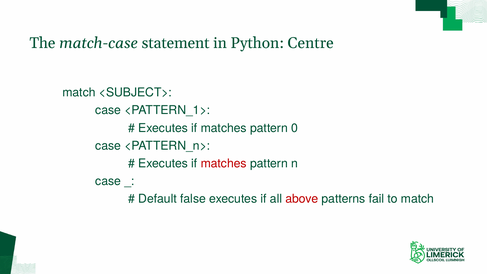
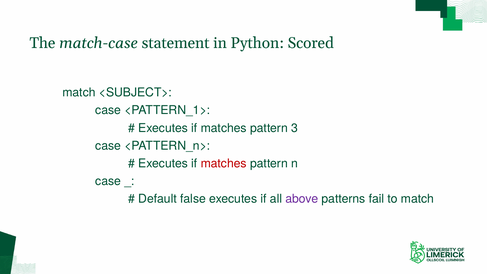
Centre: Centre -> Scored
0: 0 -> 3
above colour: red -> purple
